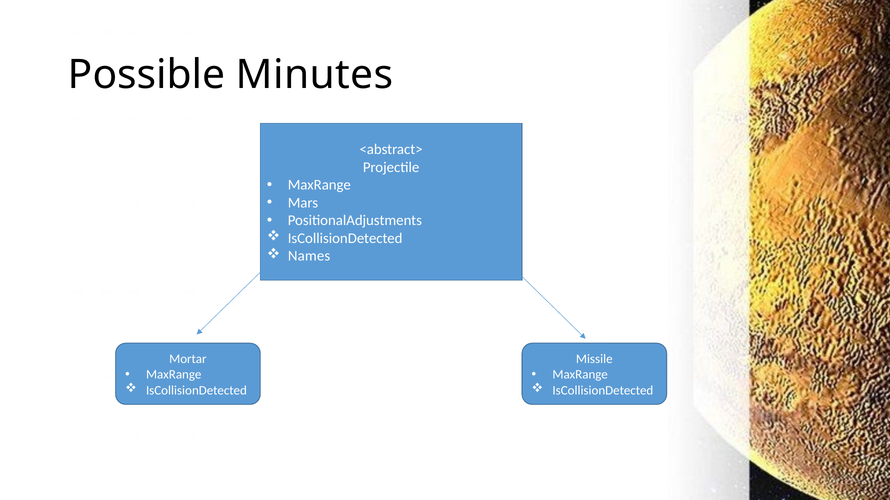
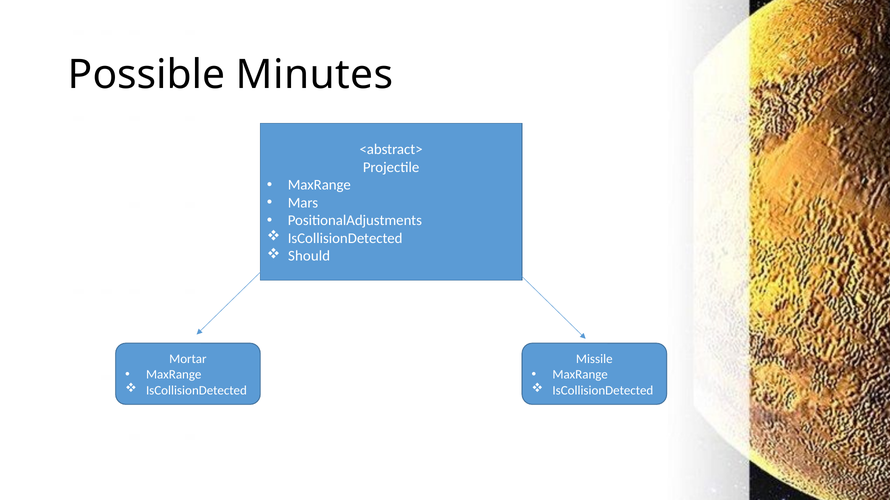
Names: Names -> Should
